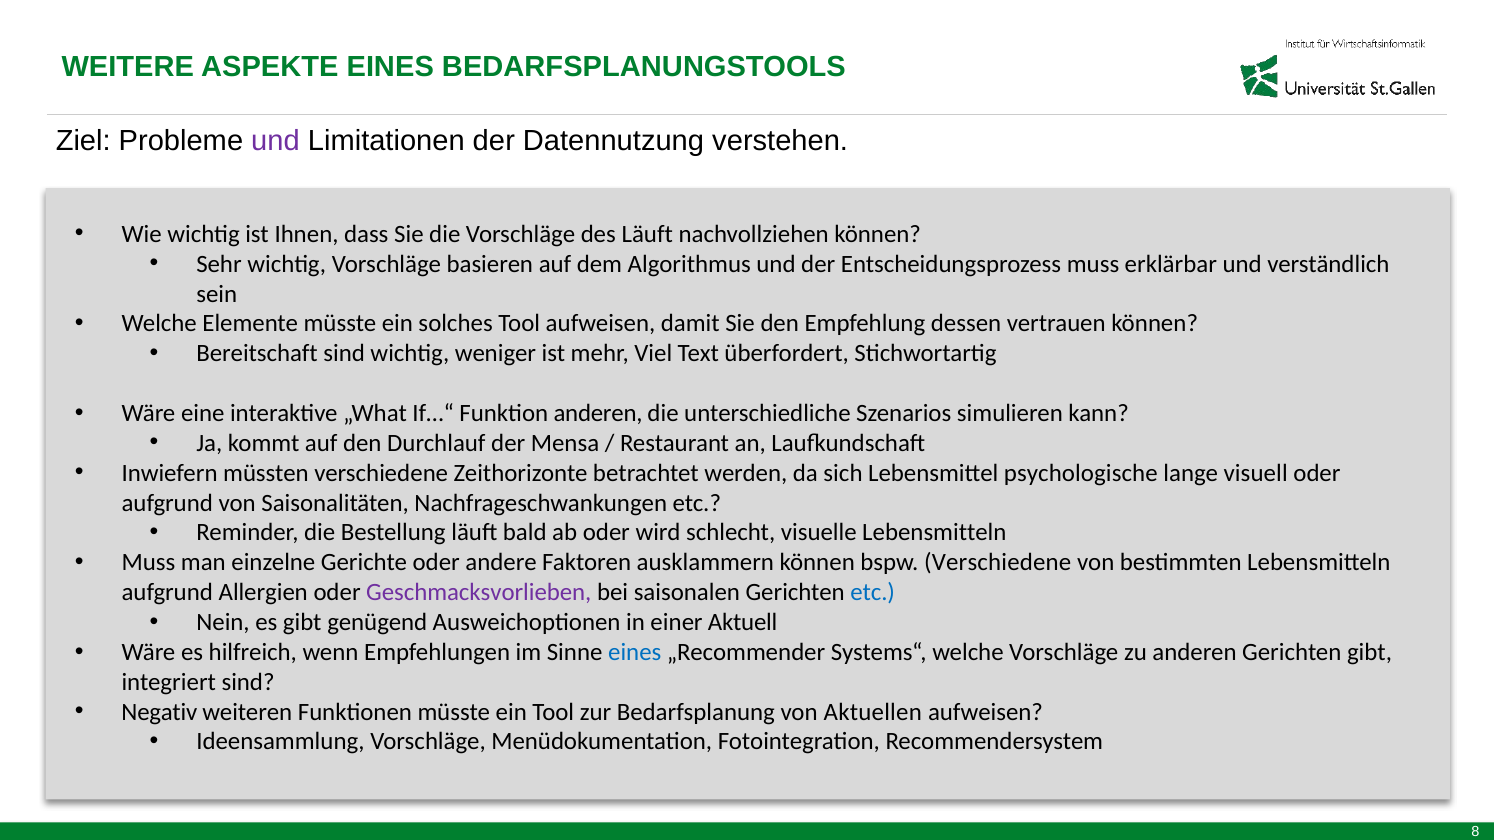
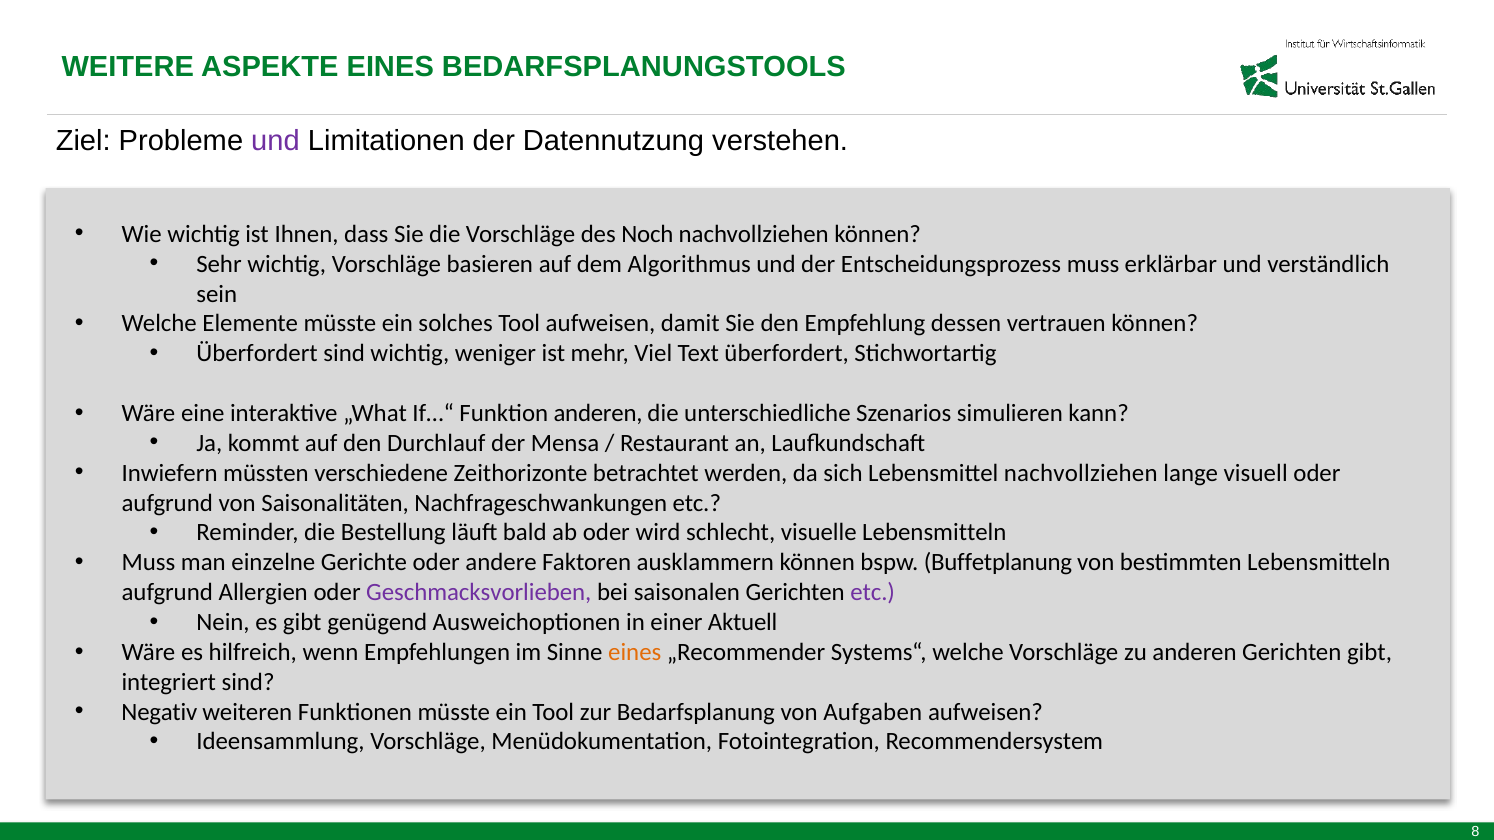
des Läuft: Läuft -> Noch
Bereitschaft at (257, 354): Bereitschaft -> Überfordert
Lebensmittel psychologische: psychologische -> nachvollziehen
bspw Verschiedene: Verschiedene -> Buffetplanung
etc at (873, 593) colour: blue -> purple
eines at (635, 653) colour: blue -> orange
Aktuellen: Aktuellen -> Aufgaben
